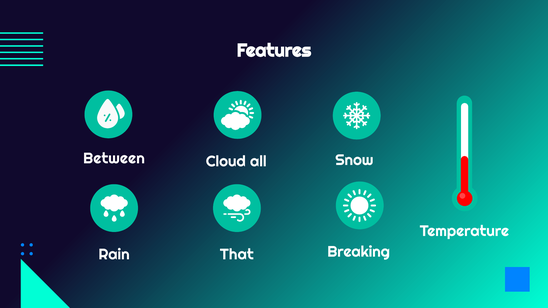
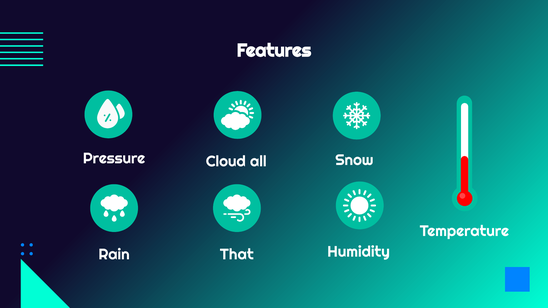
Between: Between -> Pressure
Breaking: Breaking -> Humidity
